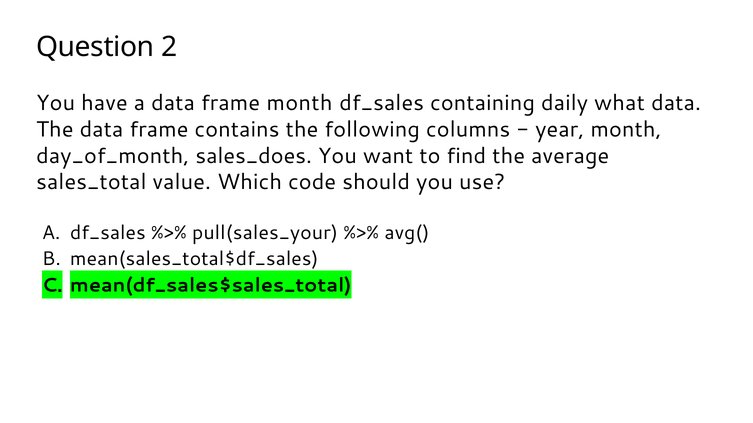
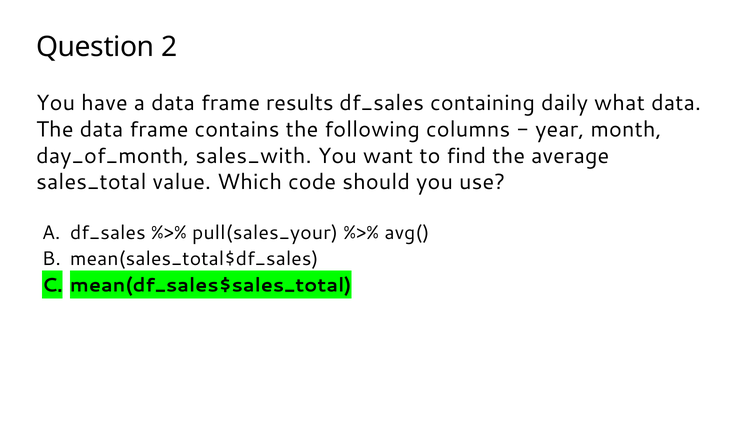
frame month: month -> results
sales_does: sales_does -> sales_with
